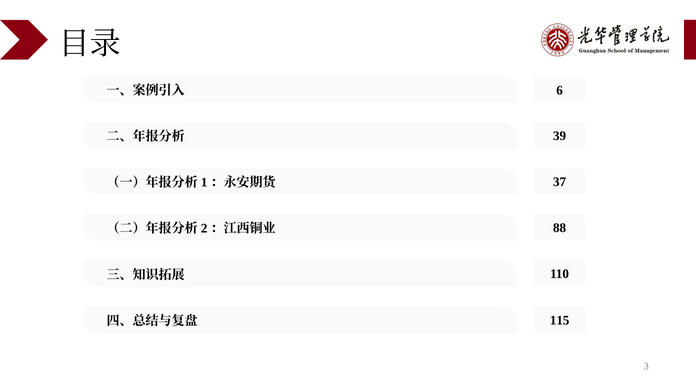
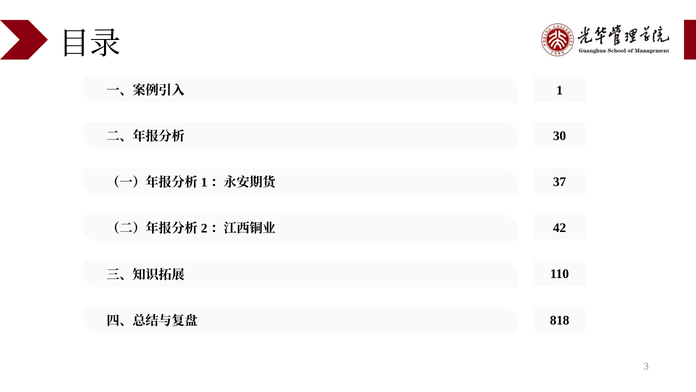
6: 6 -> 1
39: 39 -> 30
88: 88 -> 42
115: 115 -> 818
